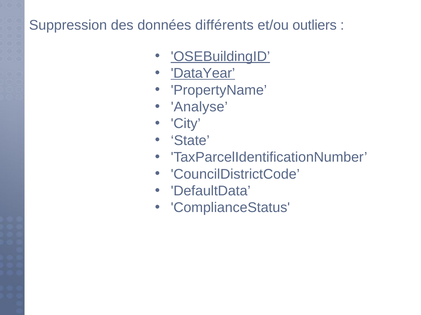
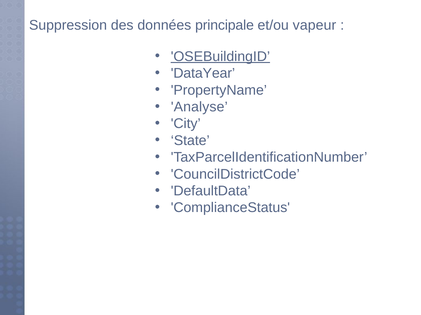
différents: différents -> principale
outliers: outliers -> vapeur
DataYear underline: present -> none
